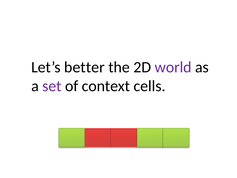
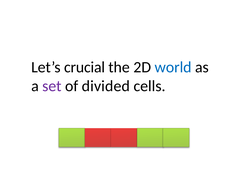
better: better -> crucial
world colour: purple -> blue
context: context -> divided
